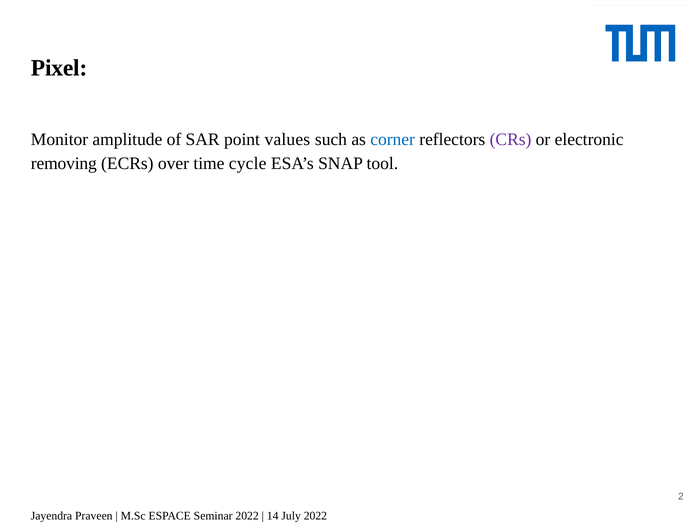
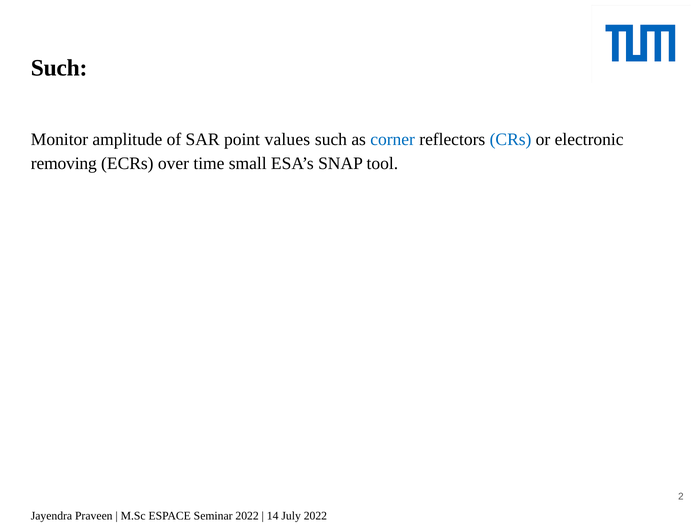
Pixel at (59, 68): Pixel -> Such
CRs colour: purple -> blue
cycle: cycle -> small
